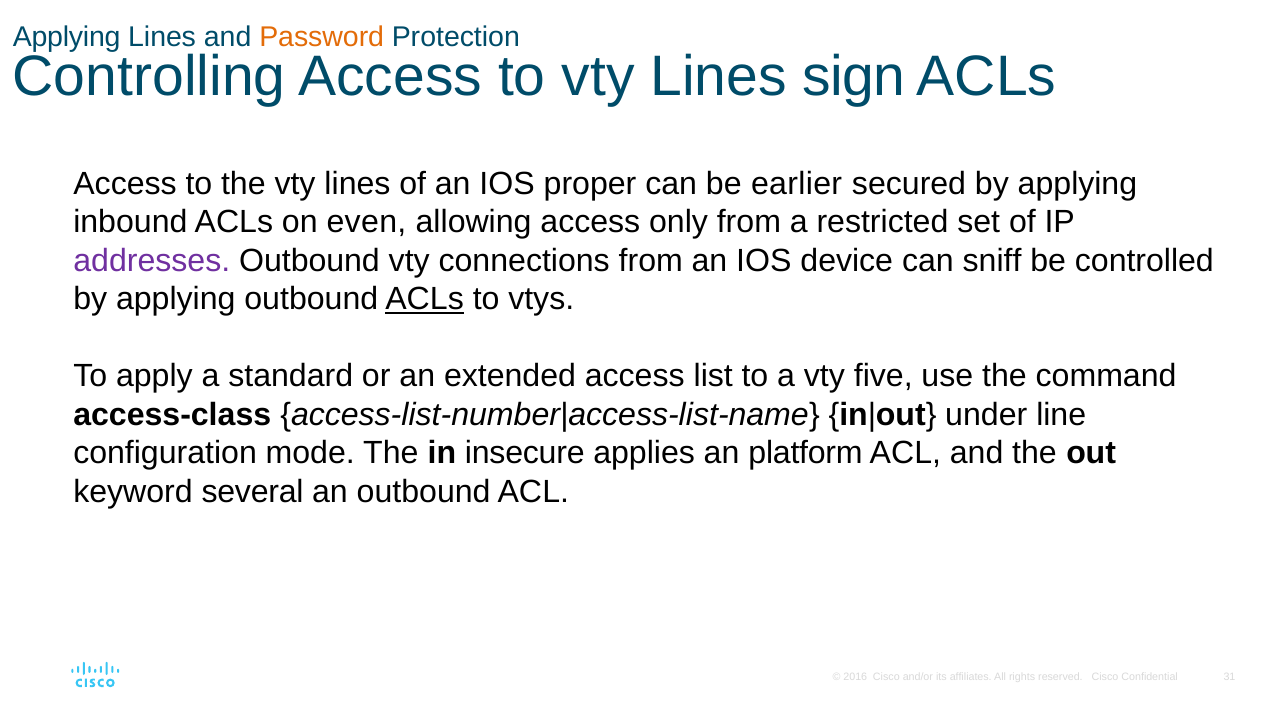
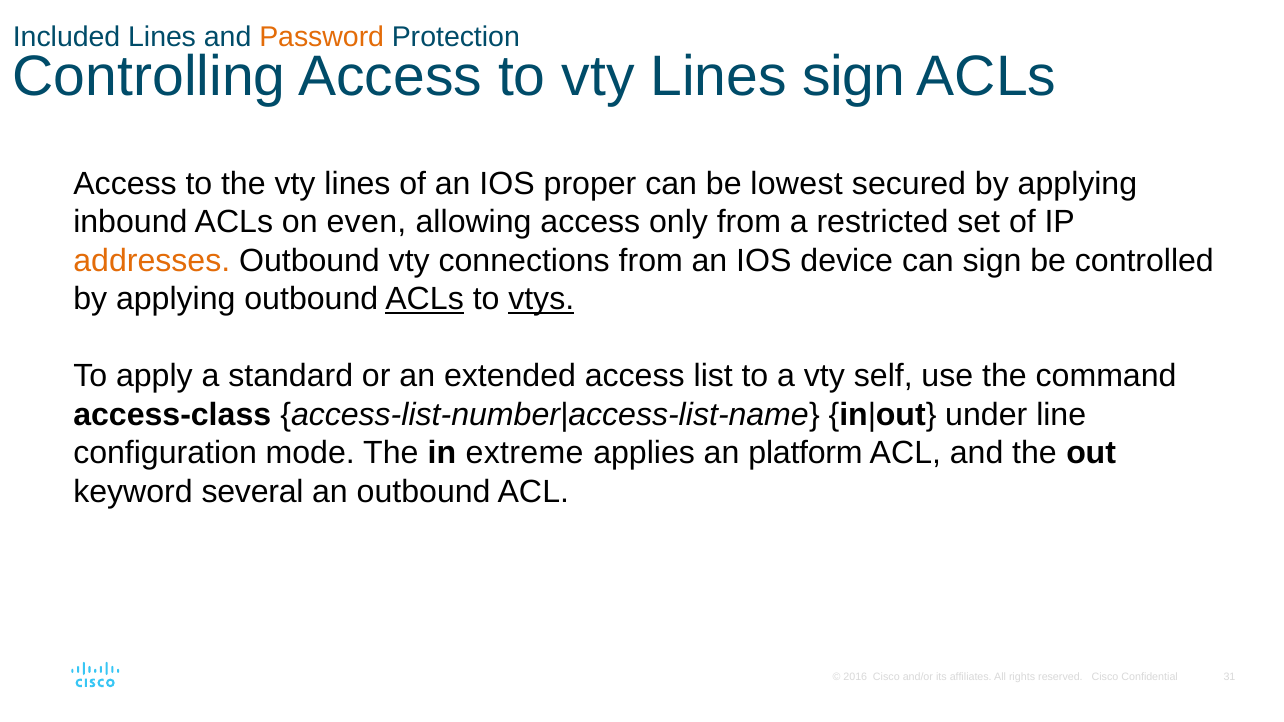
Applying at (67, 37): Applying -> Included
earlier: earlier -> lowest
addresses colour: purple -> orange
can sniff: sniff -> sign
vtys underline: none -> present
five: five -> self
insecure: insecure -> extreme
